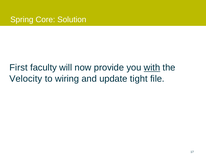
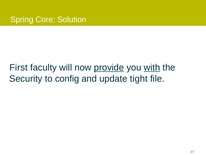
provide underline: none -> present
Velocity: Velocity -> Security
wiring: wiring -> config
